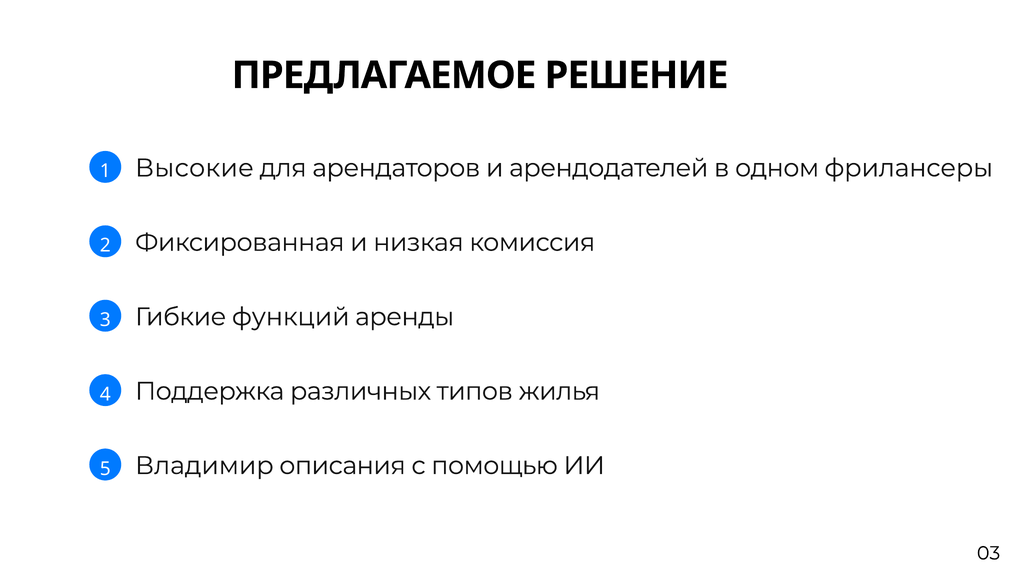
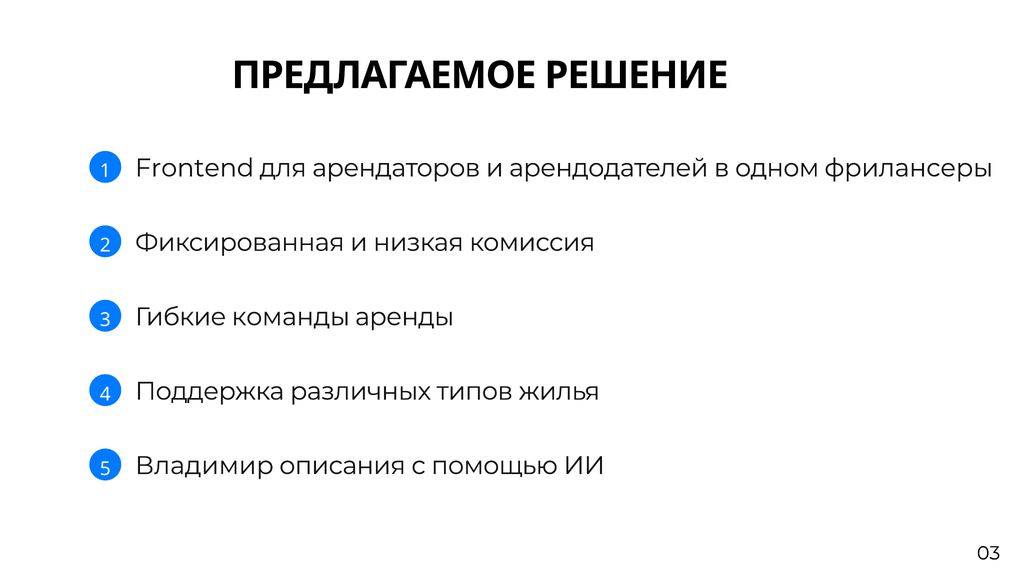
Высокие: Высокие -> Frontend
функций: функций -> команды
